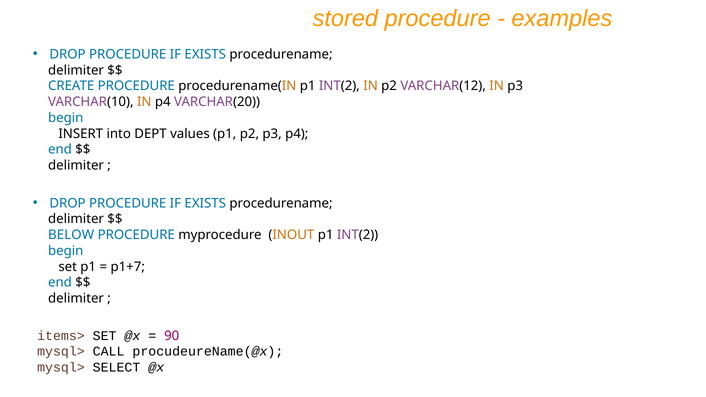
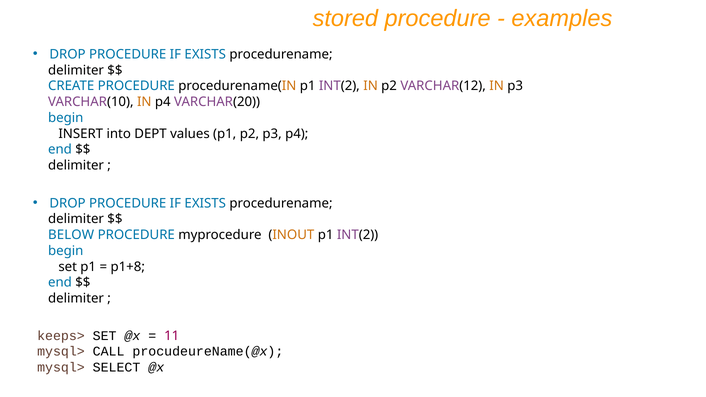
p1+7: p1+7 -> p1+8
items>: items> -> keeps>
90: 90 -> 11
